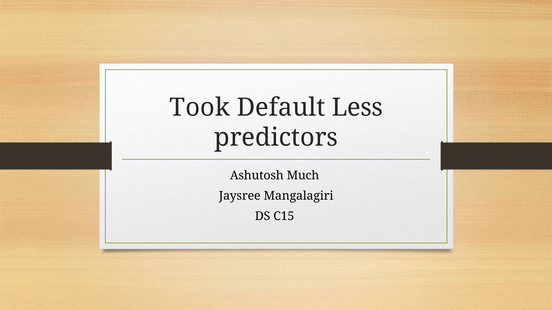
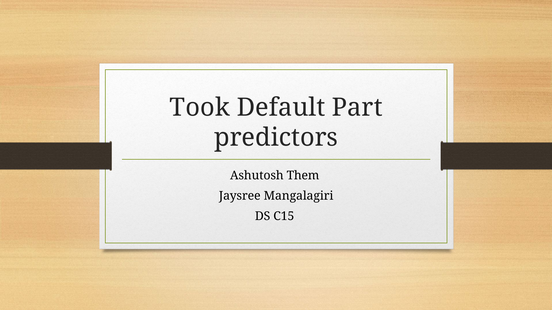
Less: Less -> Part
Much: Much -> Them
